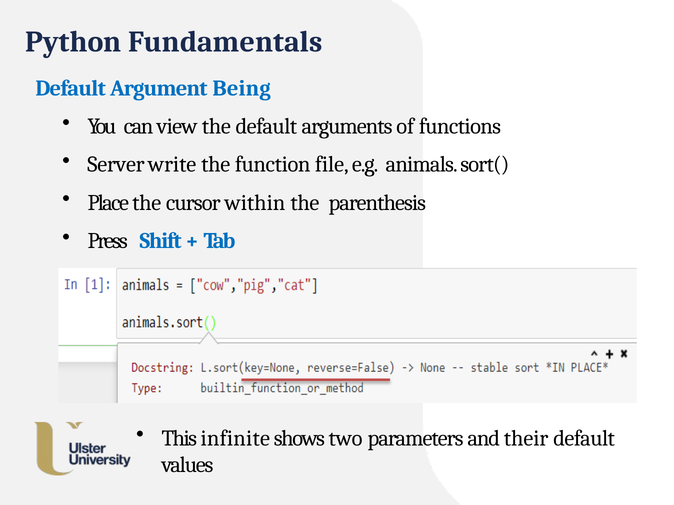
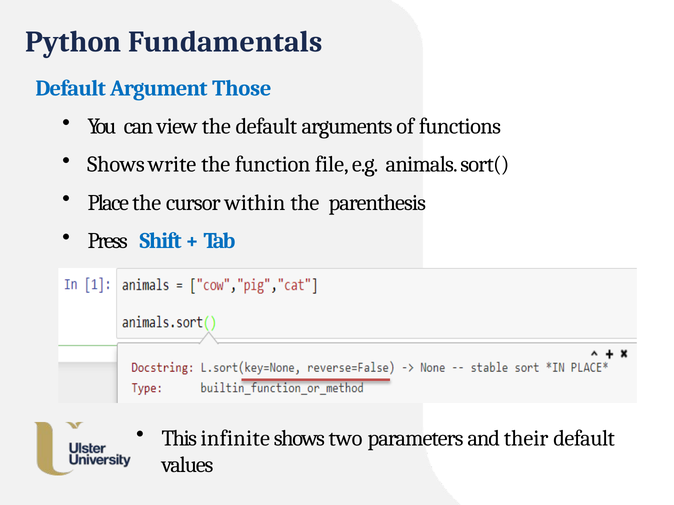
Being: Being -> Those
Server at (116, 165): Server -> Shows
